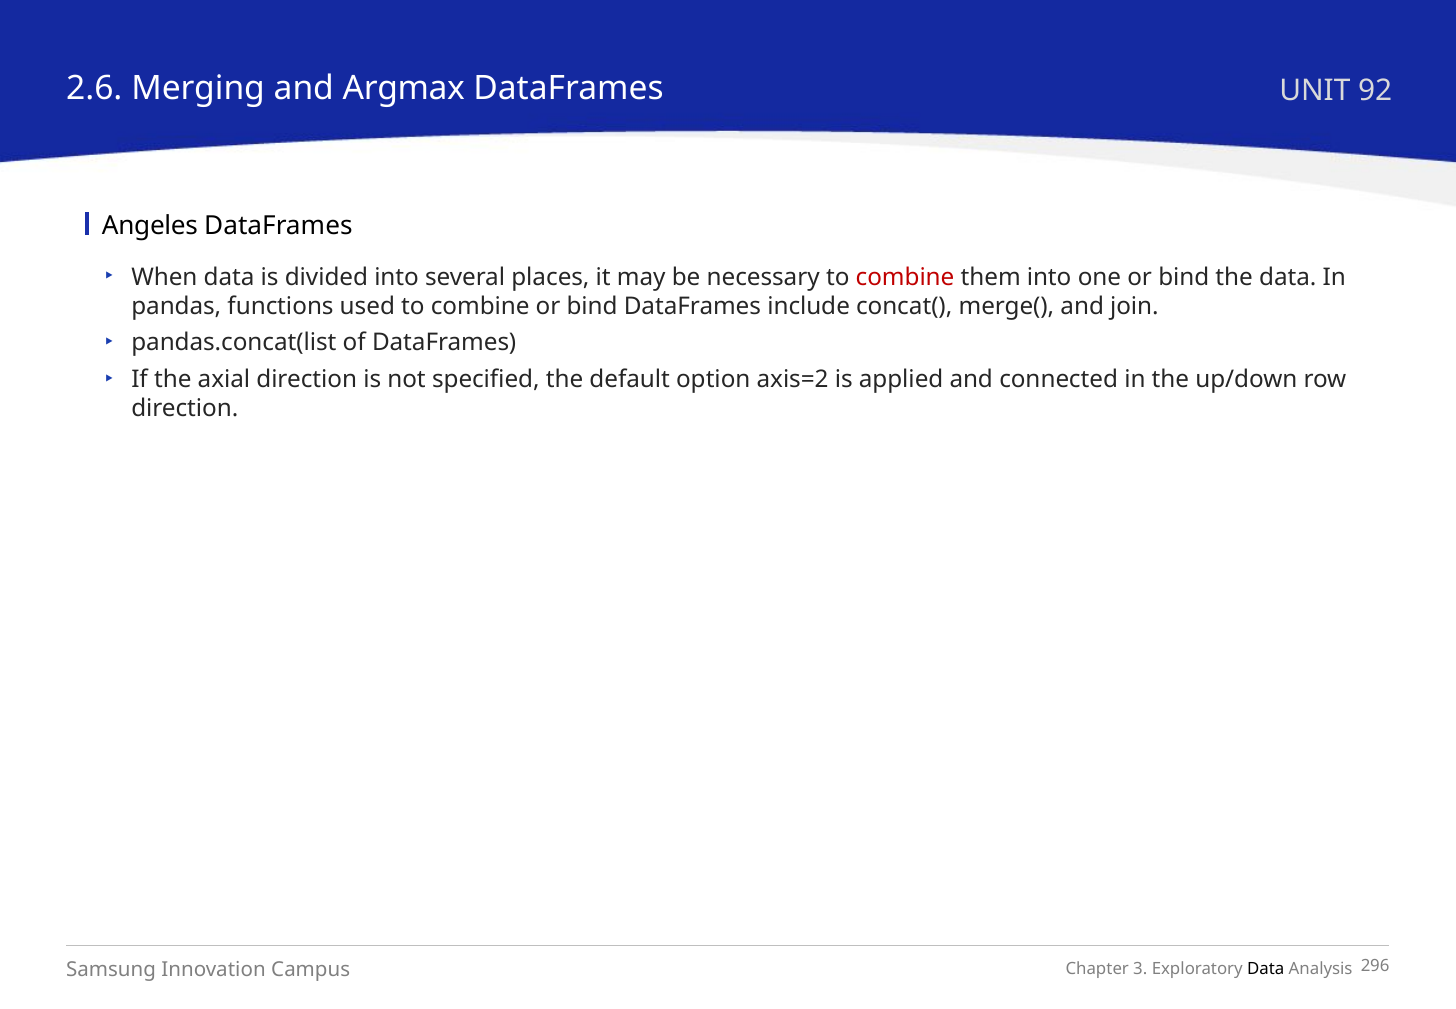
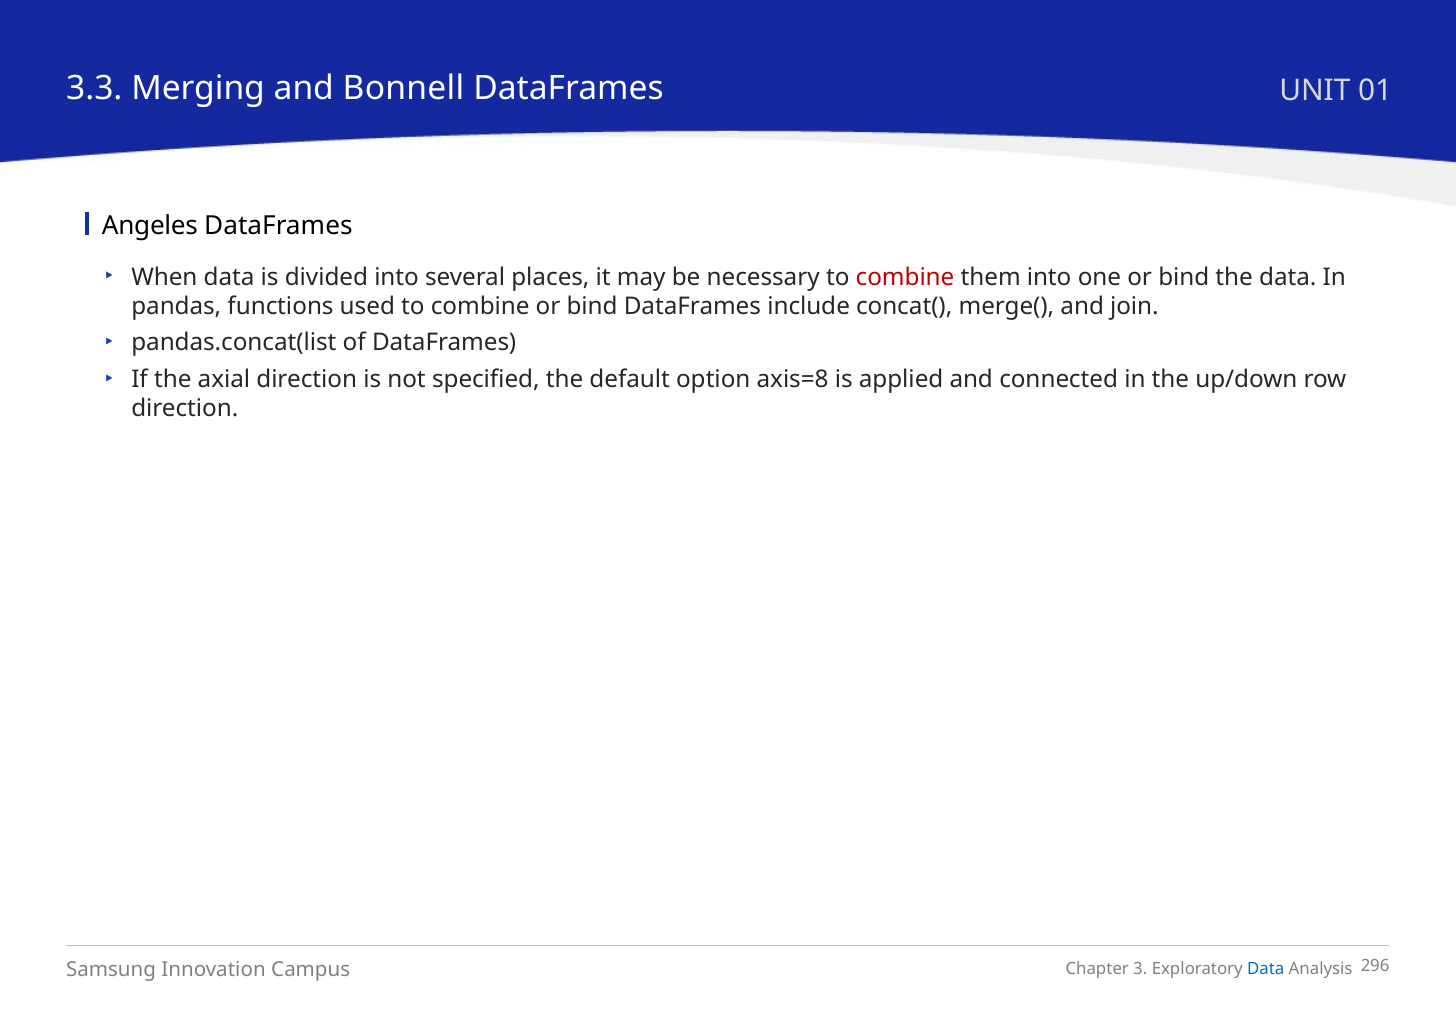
2.6: 2.6 -> 3.3
Argmax: Argmax -> Bonnell
92: 92 -> 01
axis=2: axis=2 -> axis=8
Data at (1266, 968) colour: black -> blue
